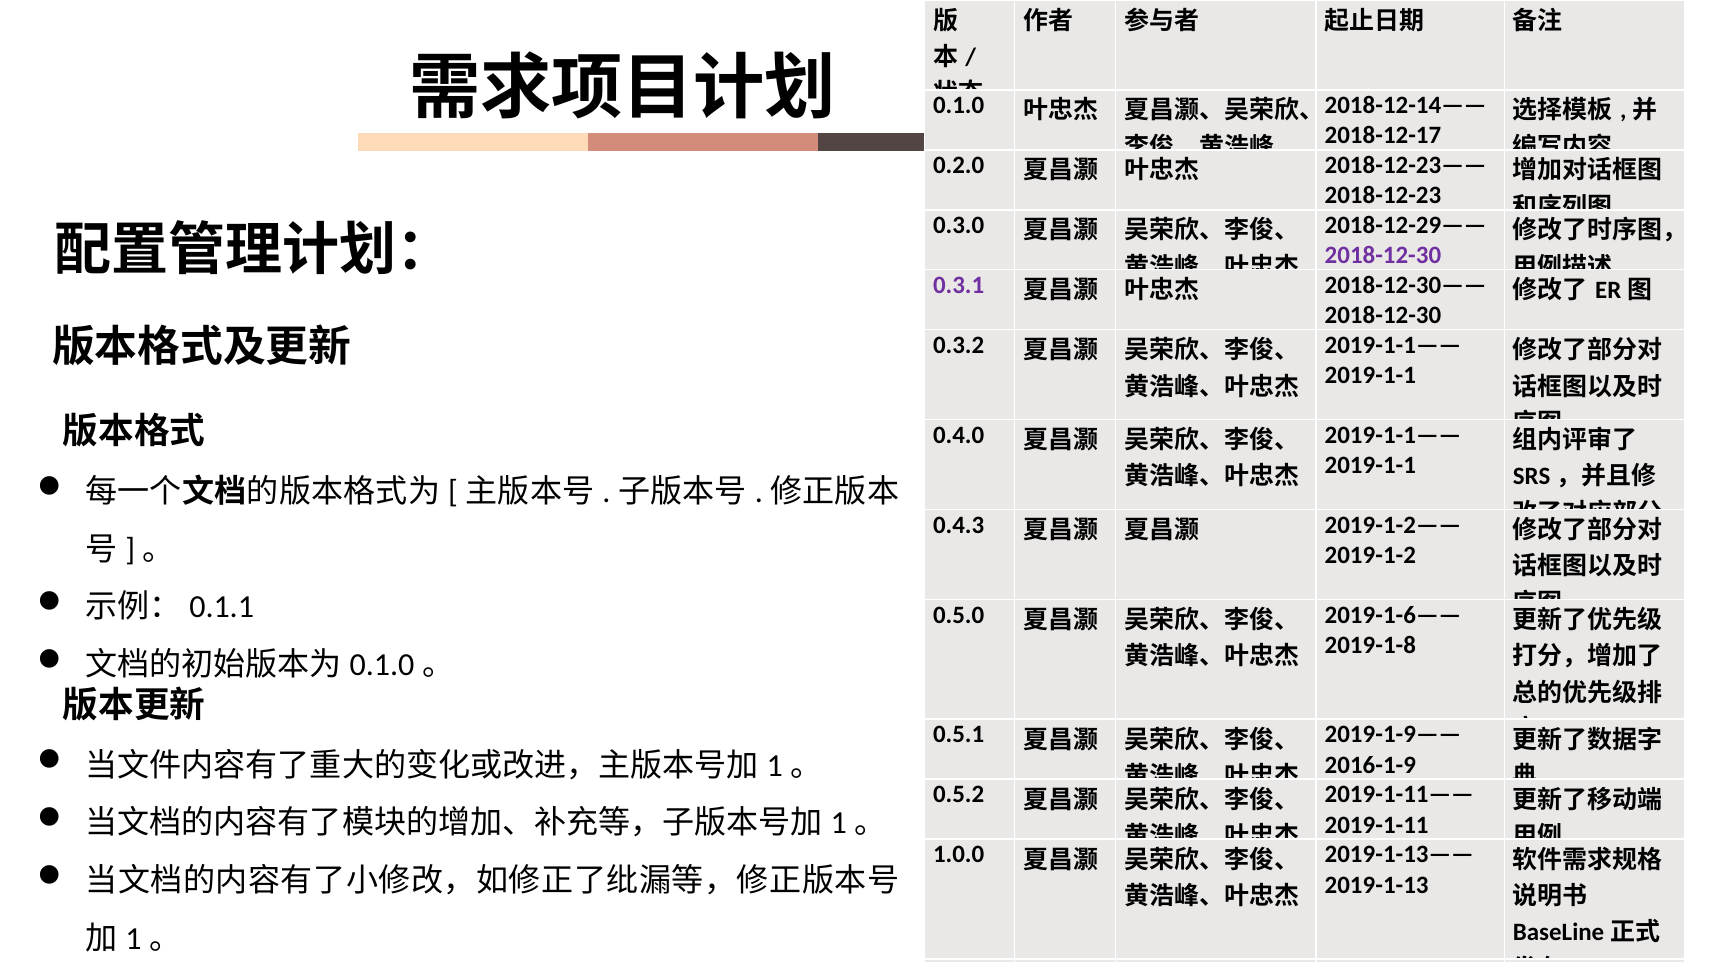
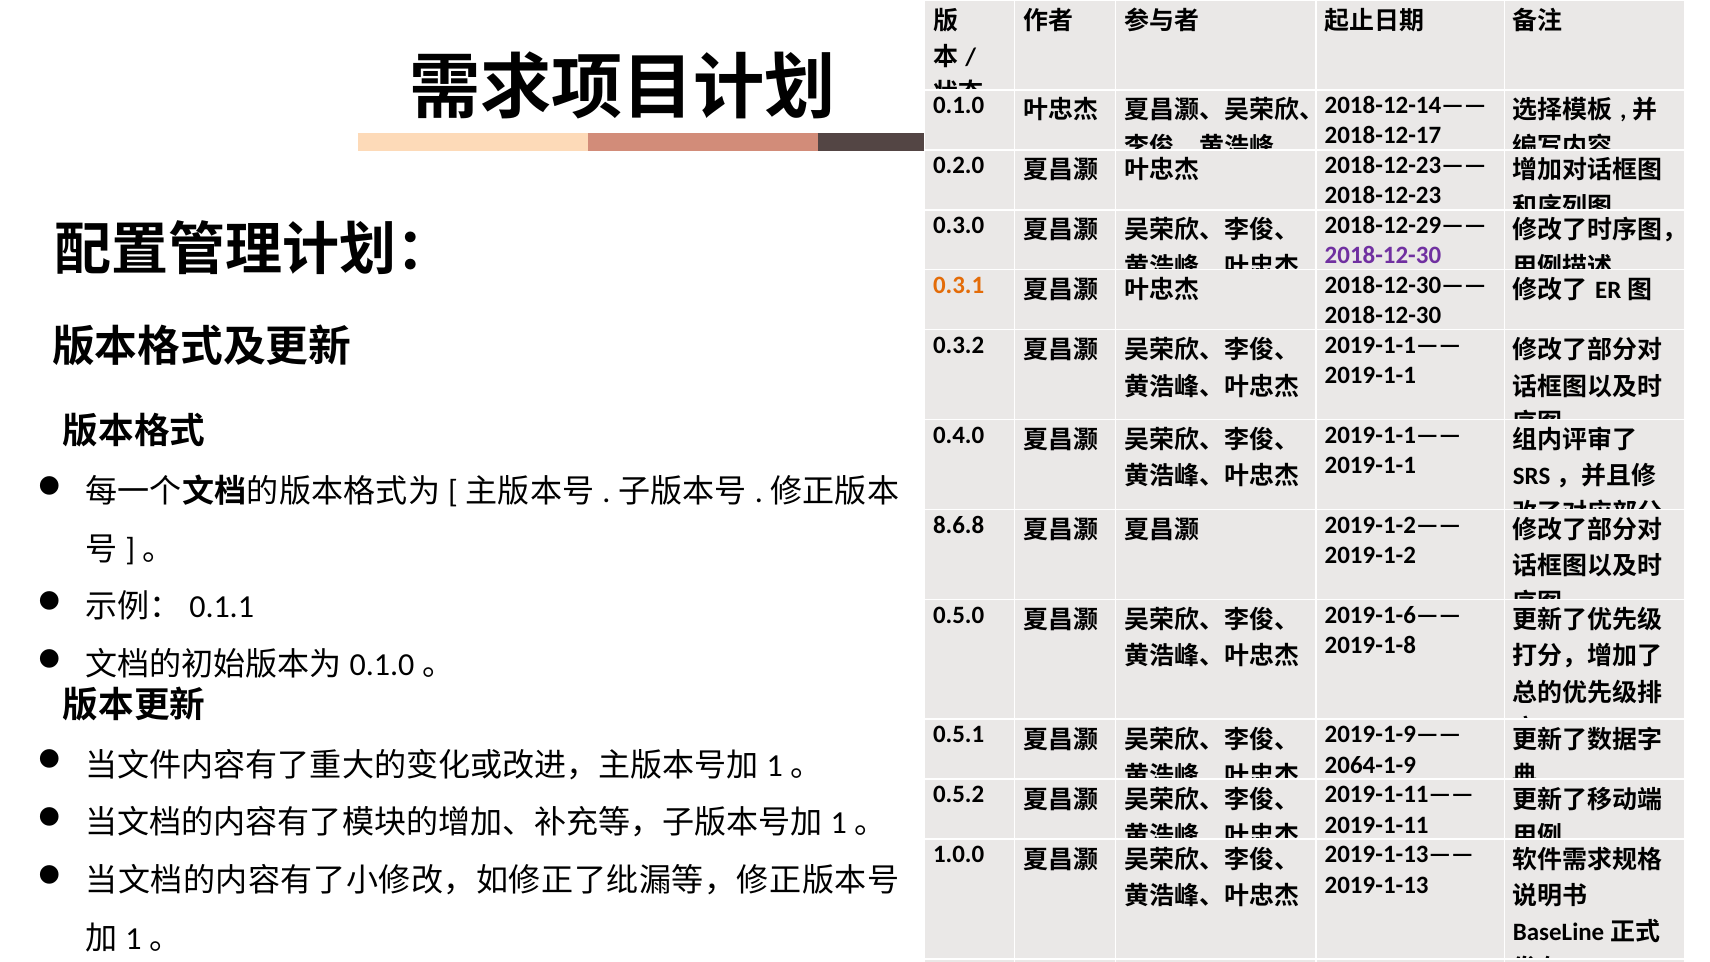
0.3.1 colour: purple -> orange
0.4.3: 0.4.3 -> 8.6.8
2016-1-9: 2016-1-9 -> 2064-1-9
